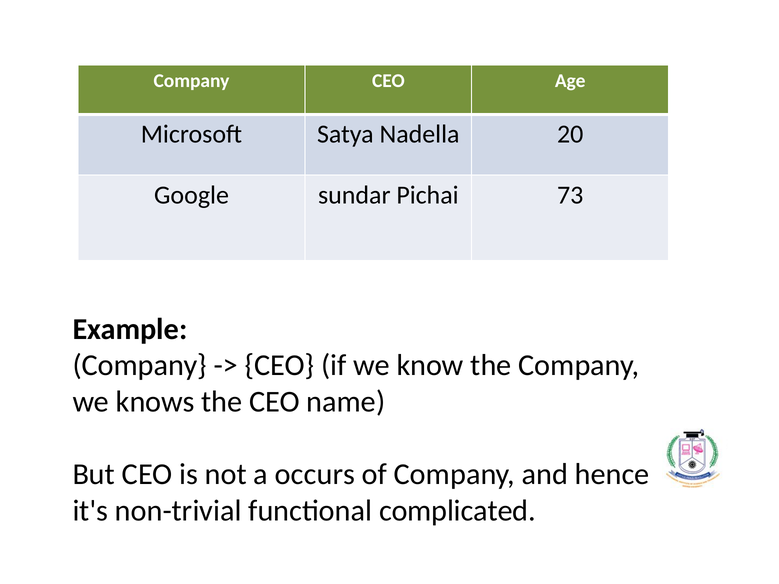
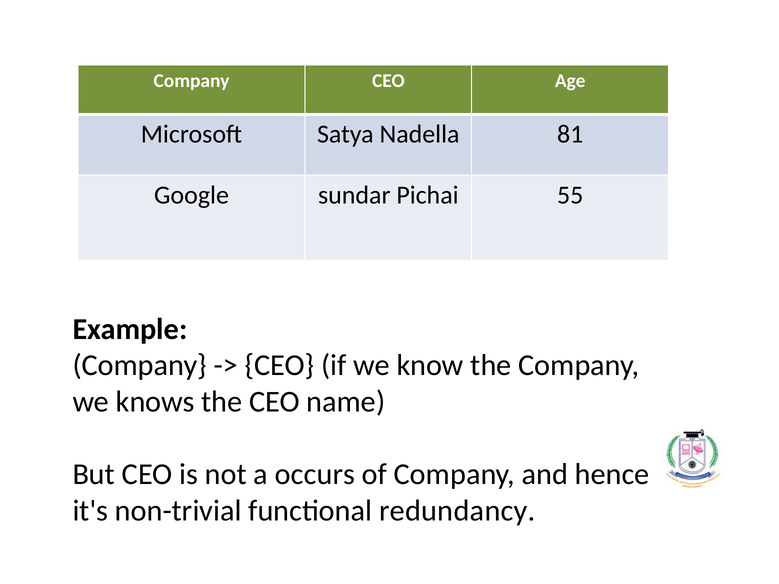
20: 20 -> 81
73: 73 -> 55
complicated: complicated -> redundancy
